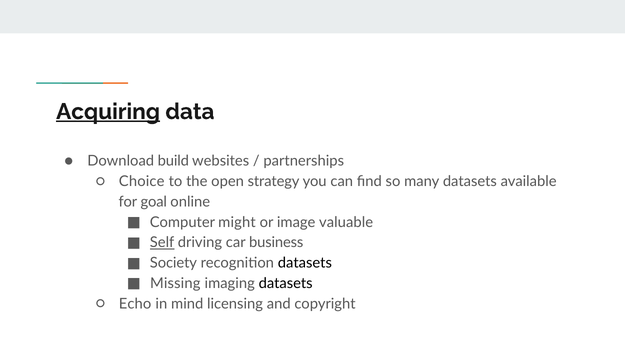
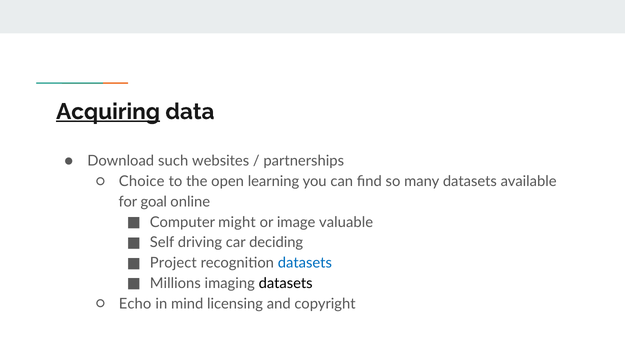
build: build -> such
strategy: strategy -> learning
Self underline: present -> none
business: business -> deciding
Society: Society -> Project
datasets at (305, 263) colour: black -> blue
Missing: Missing -> Millions
